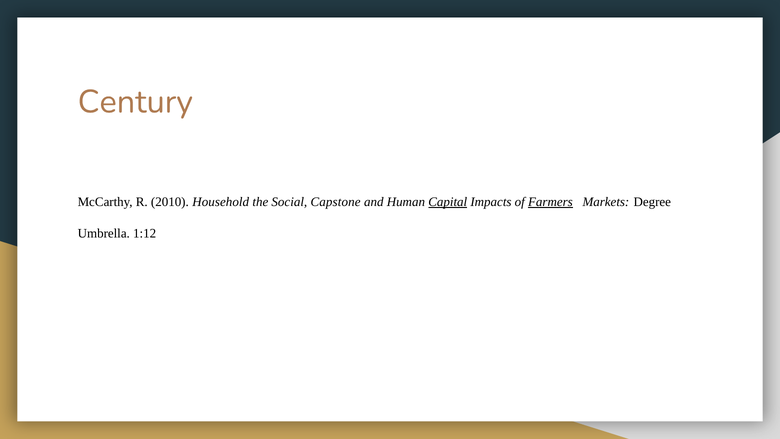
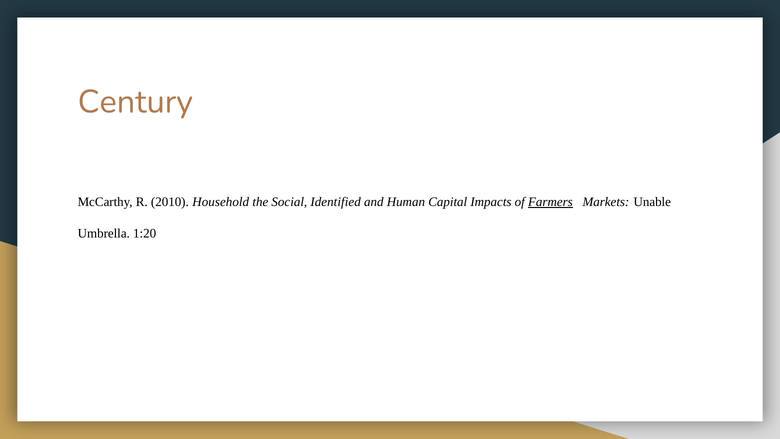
Capstone: Capstone -> Identified
Capital underline: present -> none
Degree: Degree -> Unable
1:12: 1:12 -> 1:20
